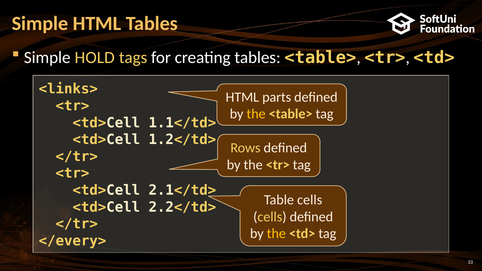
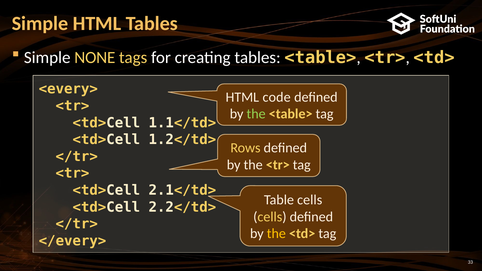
HOLD: HOLD -> NONE
<links>: <links> -> <every>
parts: parts -> code
the at (256, 114) colour: yellow -> light green
